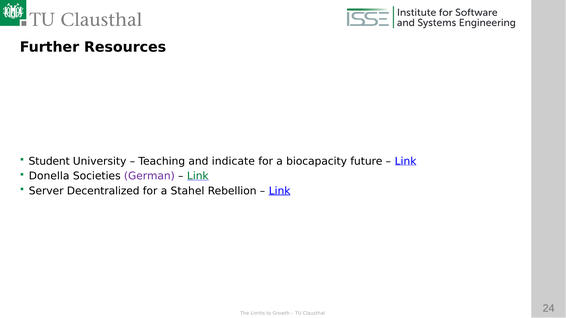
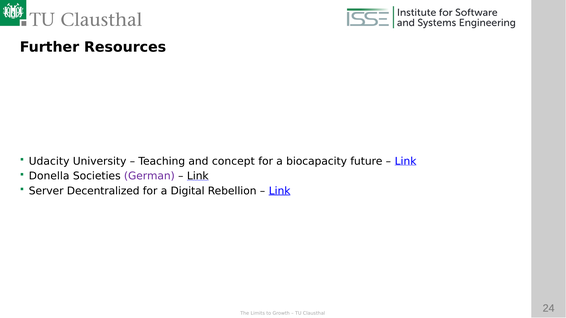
Student: Student -> Udacity
indicate: indicate -> concept
Link at (198, 176) colour: green -> black
Stahel: Stahel -> Digital
